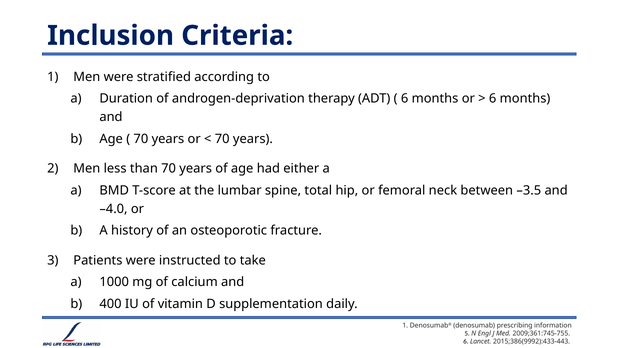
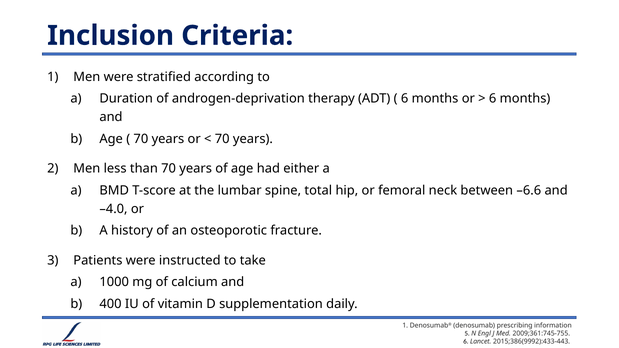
–3.5: –3.5 -> –6.6
